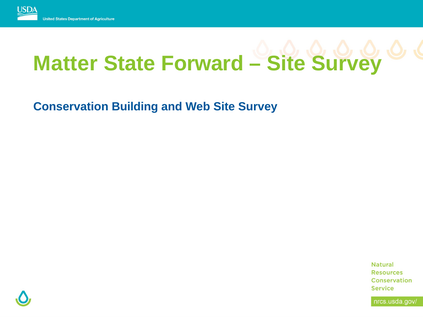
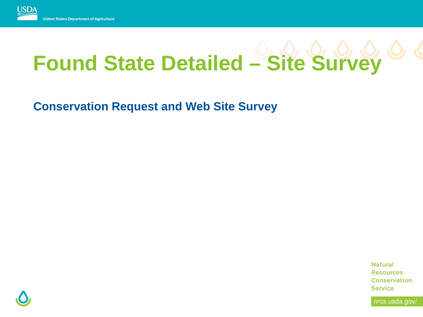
Matter: Matter -> Found
Forward: Forward -> Detailed
Building: Building -> Request
